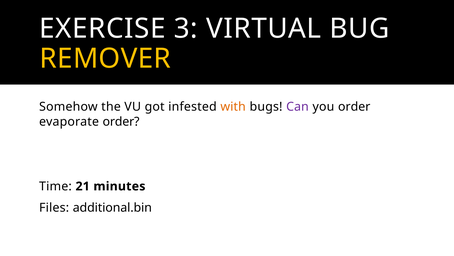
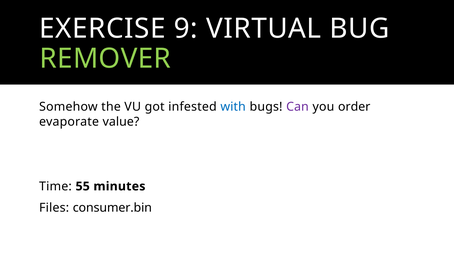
3: 3 -> 9
REMOVER colour: yellow -> light green
with colour: orange -> blue
evaporate order: order -> value
21: 21 -> 55
additional.bin: additional.bin -> consumer.bin
